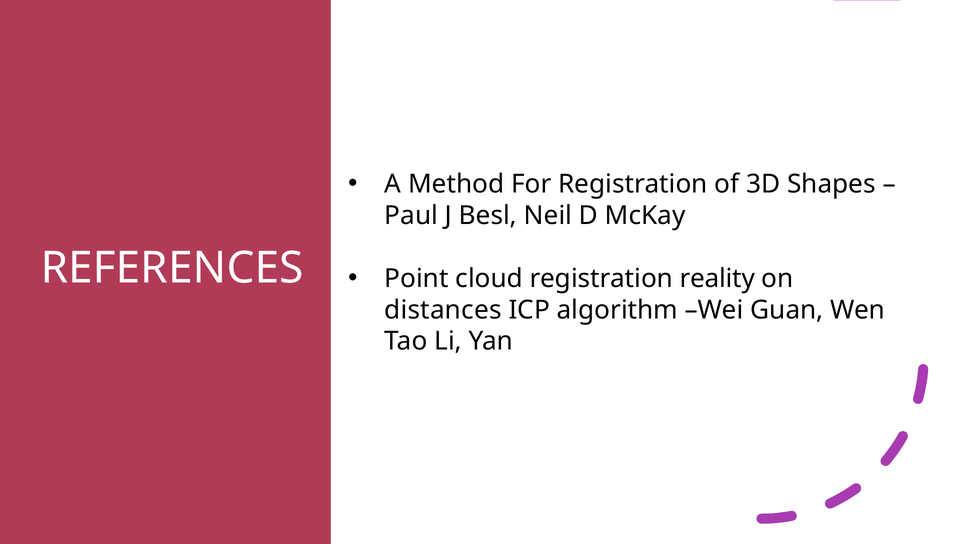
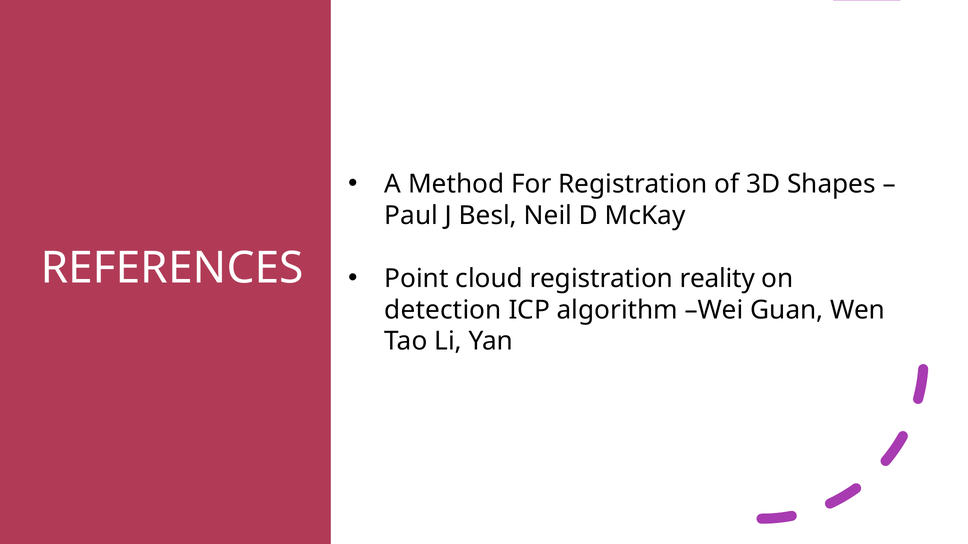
distances: distances -> detection
